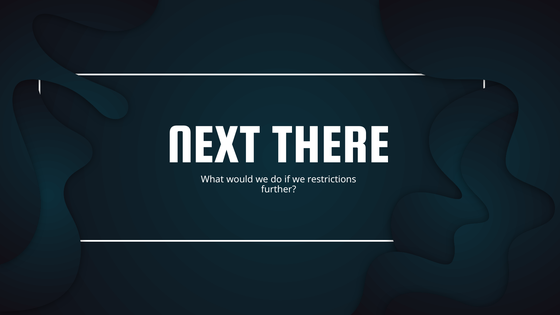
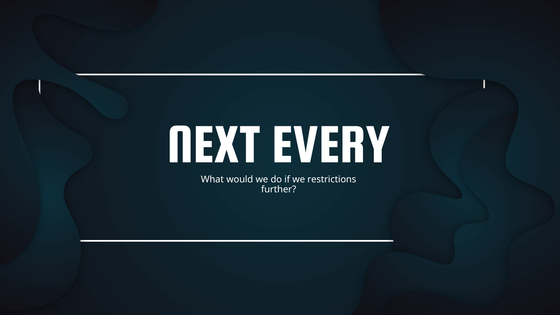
THERE: THERE -> EVERY
